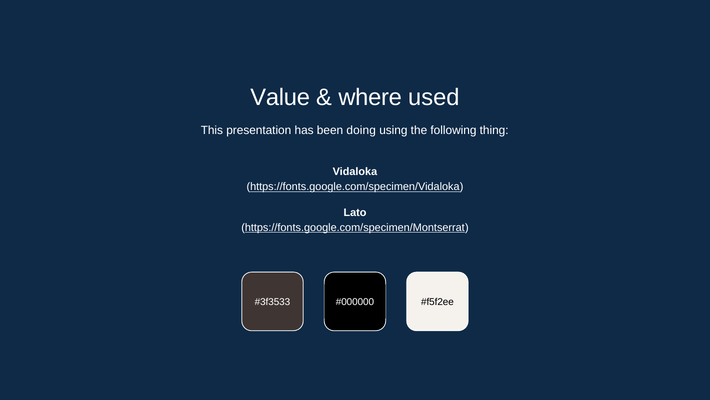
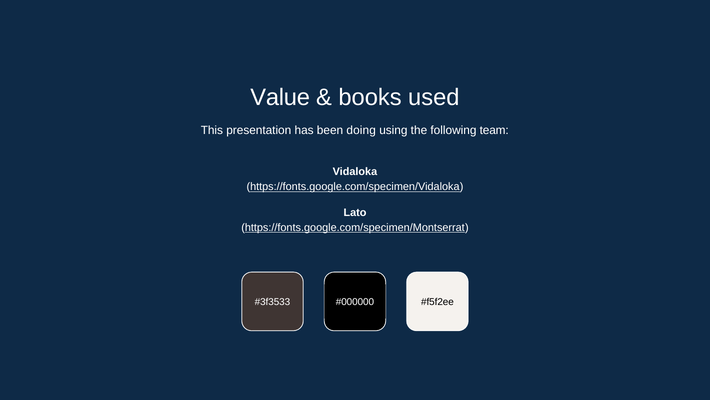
where: where -> books
thing: thing -> team
